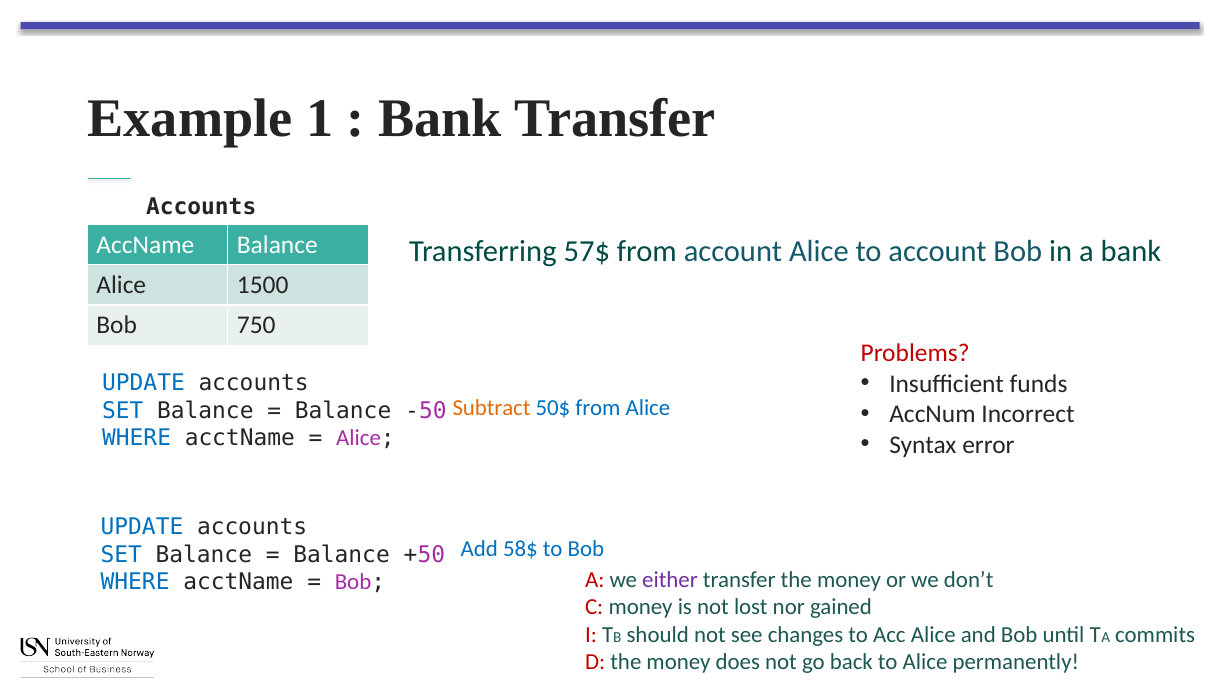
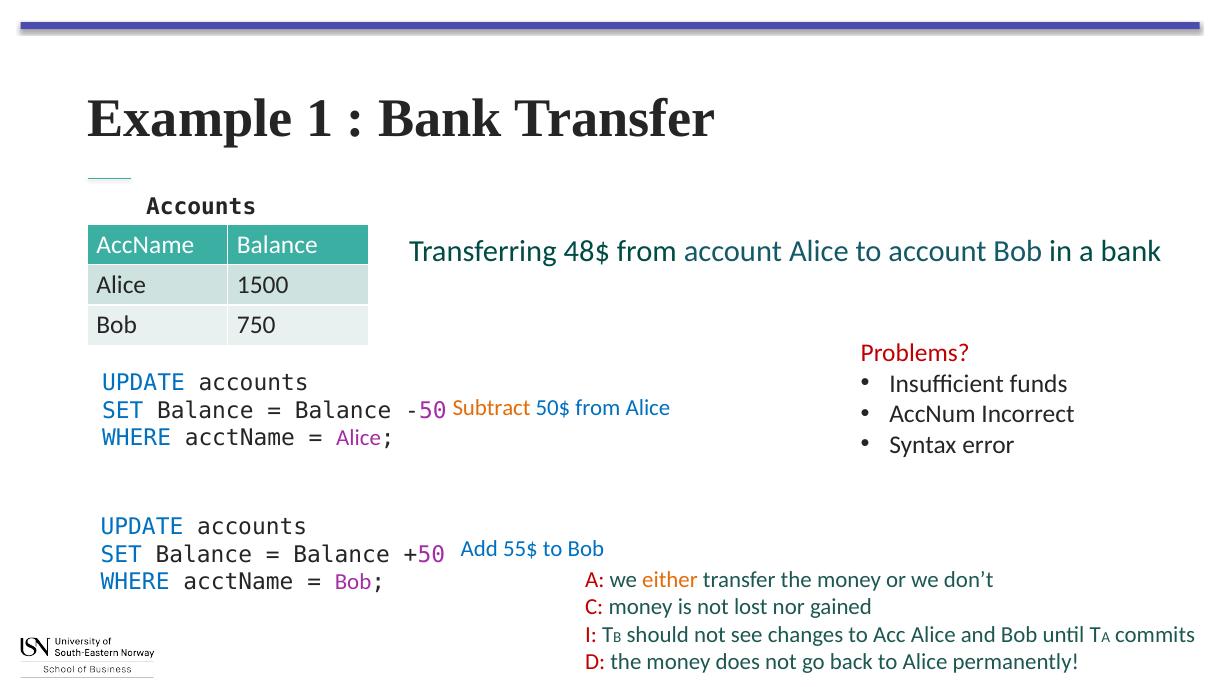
57$: 57$ -> 48$
58$: 58$ -> 55$
either colour: purple -> orange
